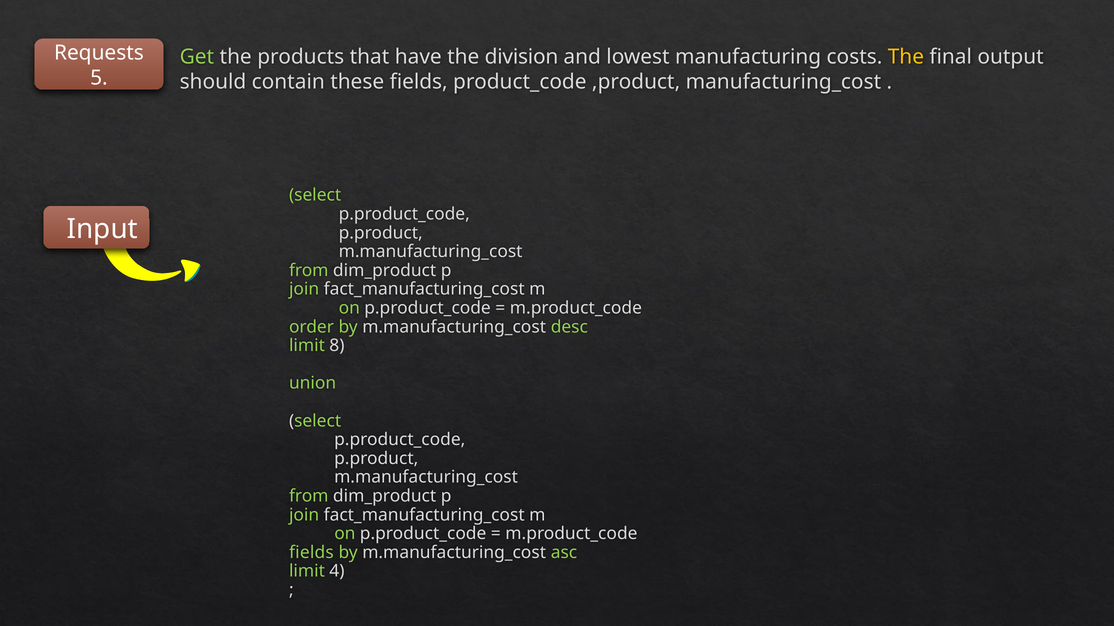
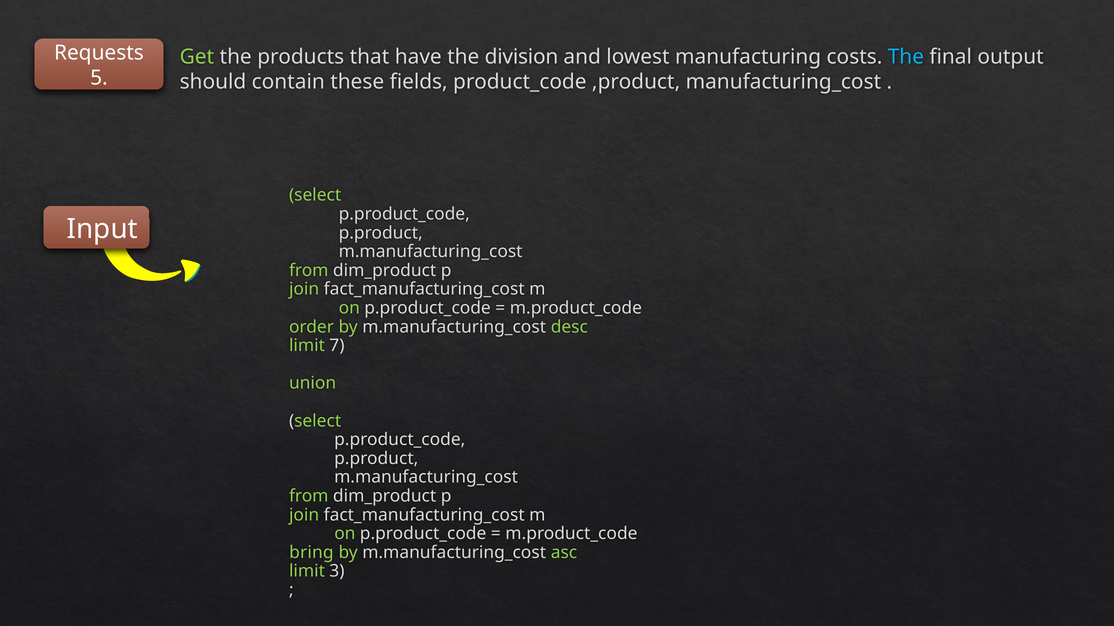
The at (906, 57) colour: yellow -> light blue
8: 8 -> 7
fields at (311, 553): fields -> bring
4: 4 -> 3
